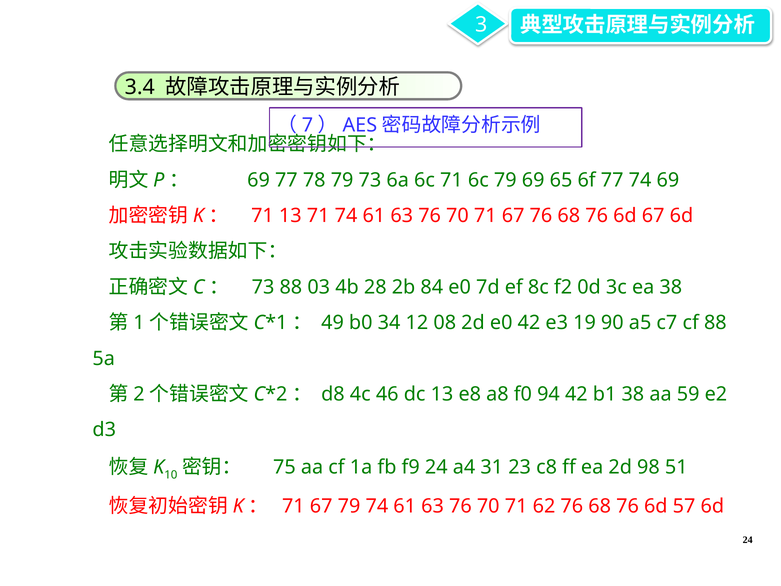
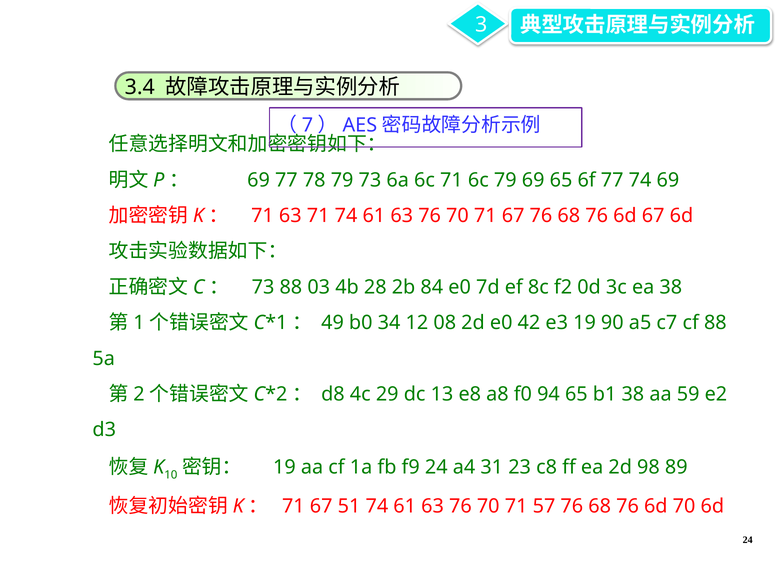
71 13: 13 -> 63
46: 46 -> 29
94 42: 42 -> 65
75 at (284, 467): 75 -> 19
51: 51 -> 89
67 79: 79 -> 51
62: 62 -> 57
6d 57: 57 -> 70
